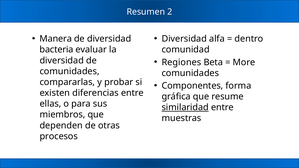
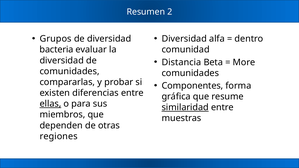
Manera: Manera -> Grupos
Regiones: Regiones -> Distancia
ellas underline: none -> present
procesos: procesos -> regiones
